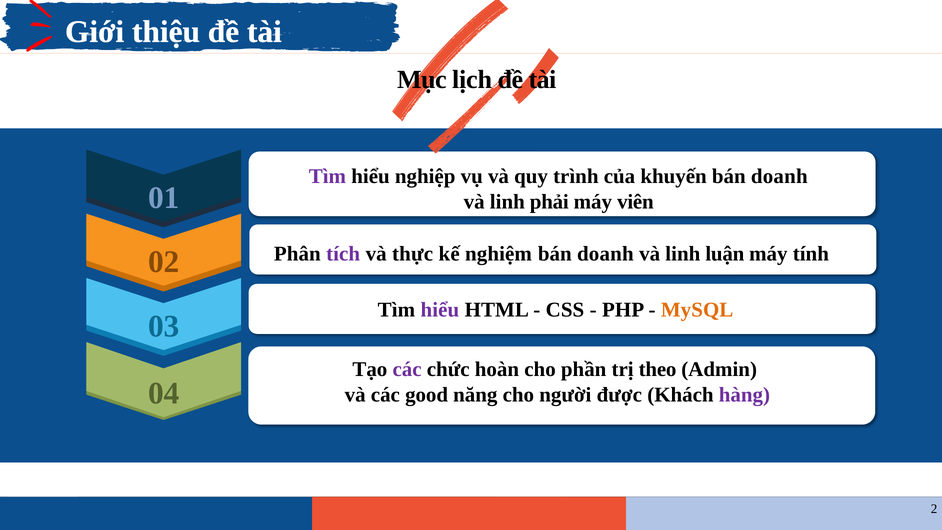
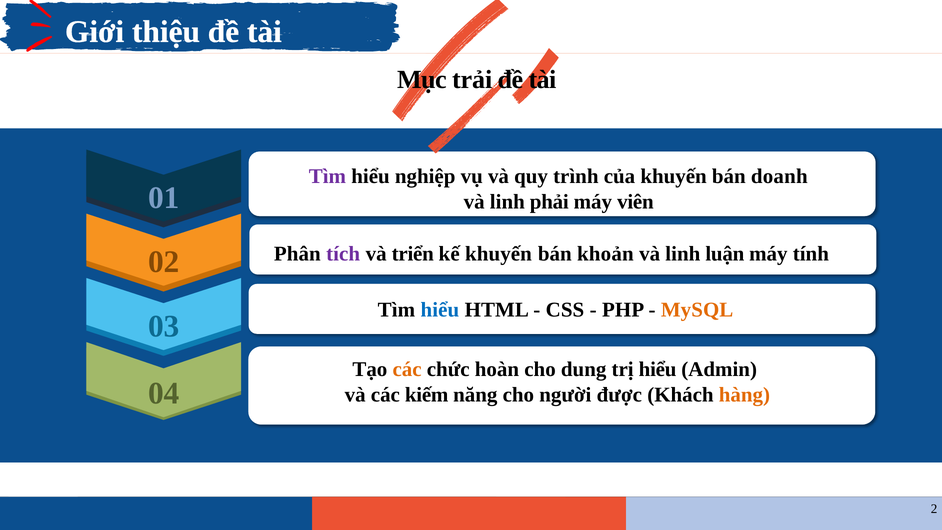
lịch: lịch -> trải
thực: thực -> triển
kế nghiệm: nghiệm -> khuyến
doanh at (605, 254): doanh -> khoản
hiểu at (440, 310) colour: purple -> blue
các at (407, 369) colour: purple -> orange
phần: phần -> dung
trị theo: theo -> hiểu
good: good -> kiếm
hàng colour: purple -> orange
